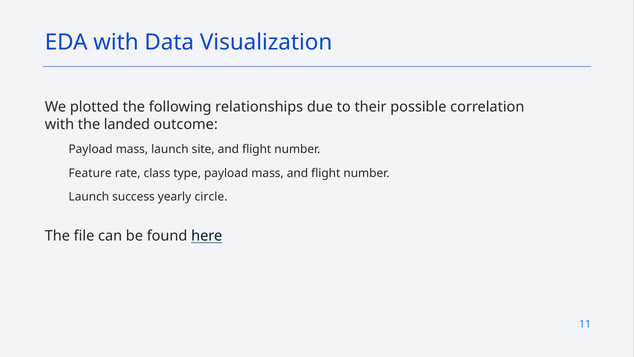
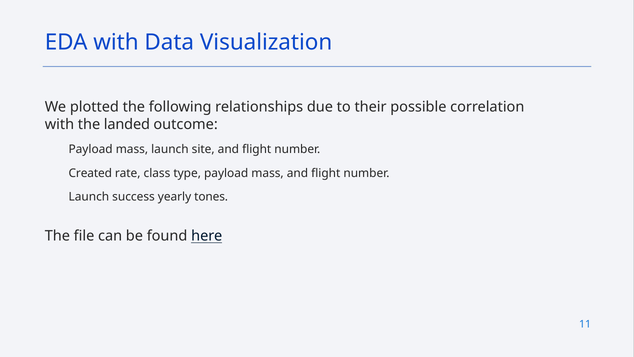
Feature: Feature -> Created
circle: circle -> tones
